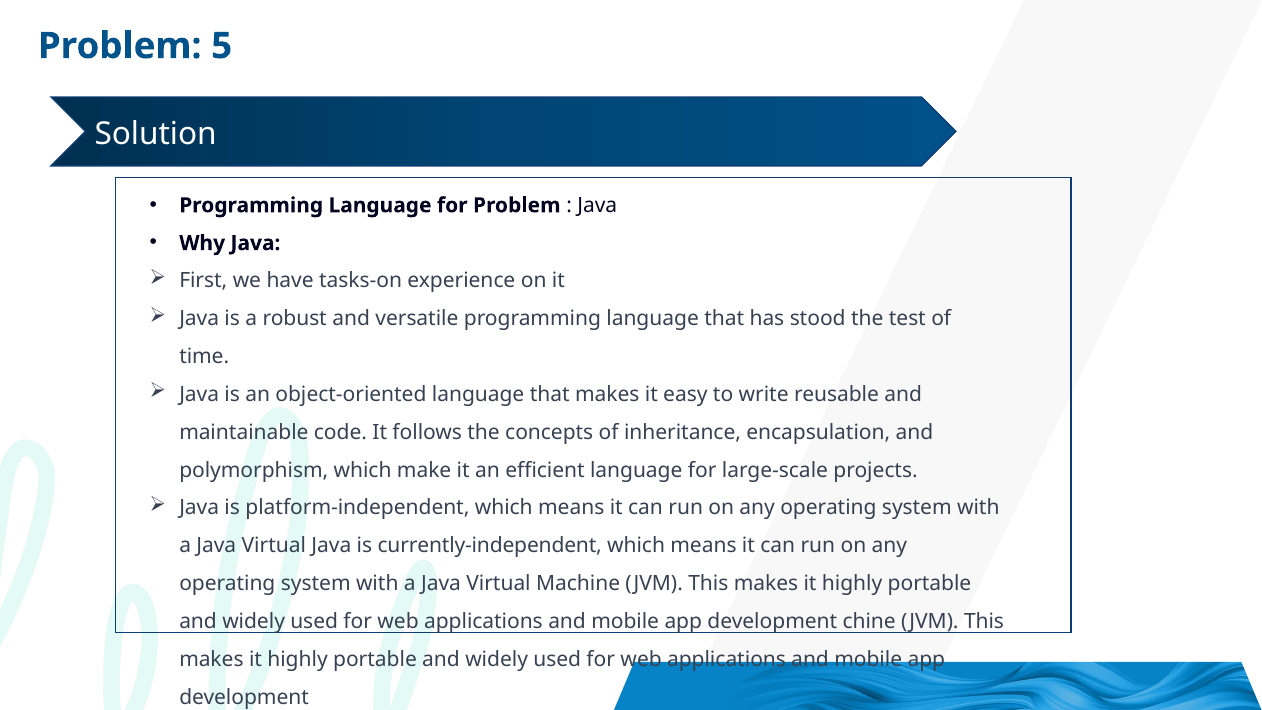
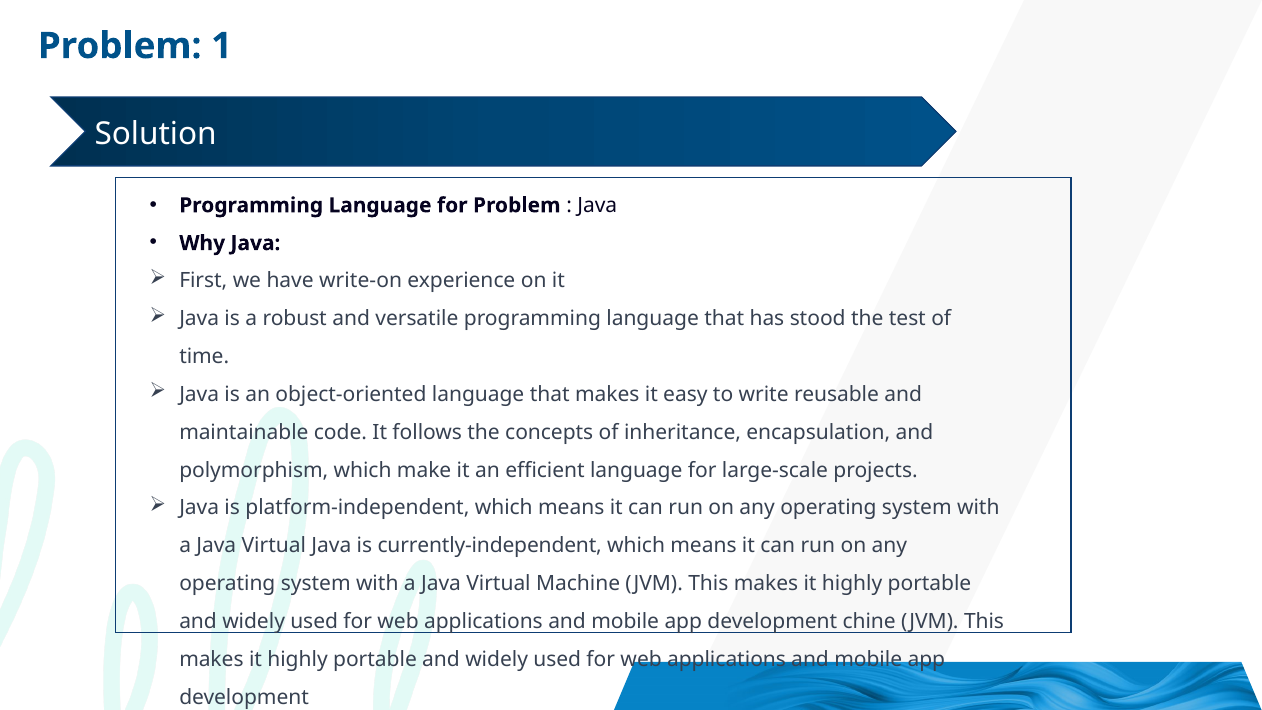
5: 5 -> 1
tasks-on: tasks-on -> write-on
